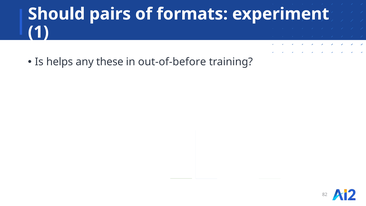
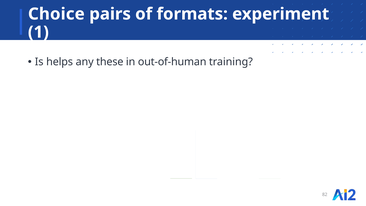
Should: Should -> Choice
out-of-before: out-of-before -> out-of-human
